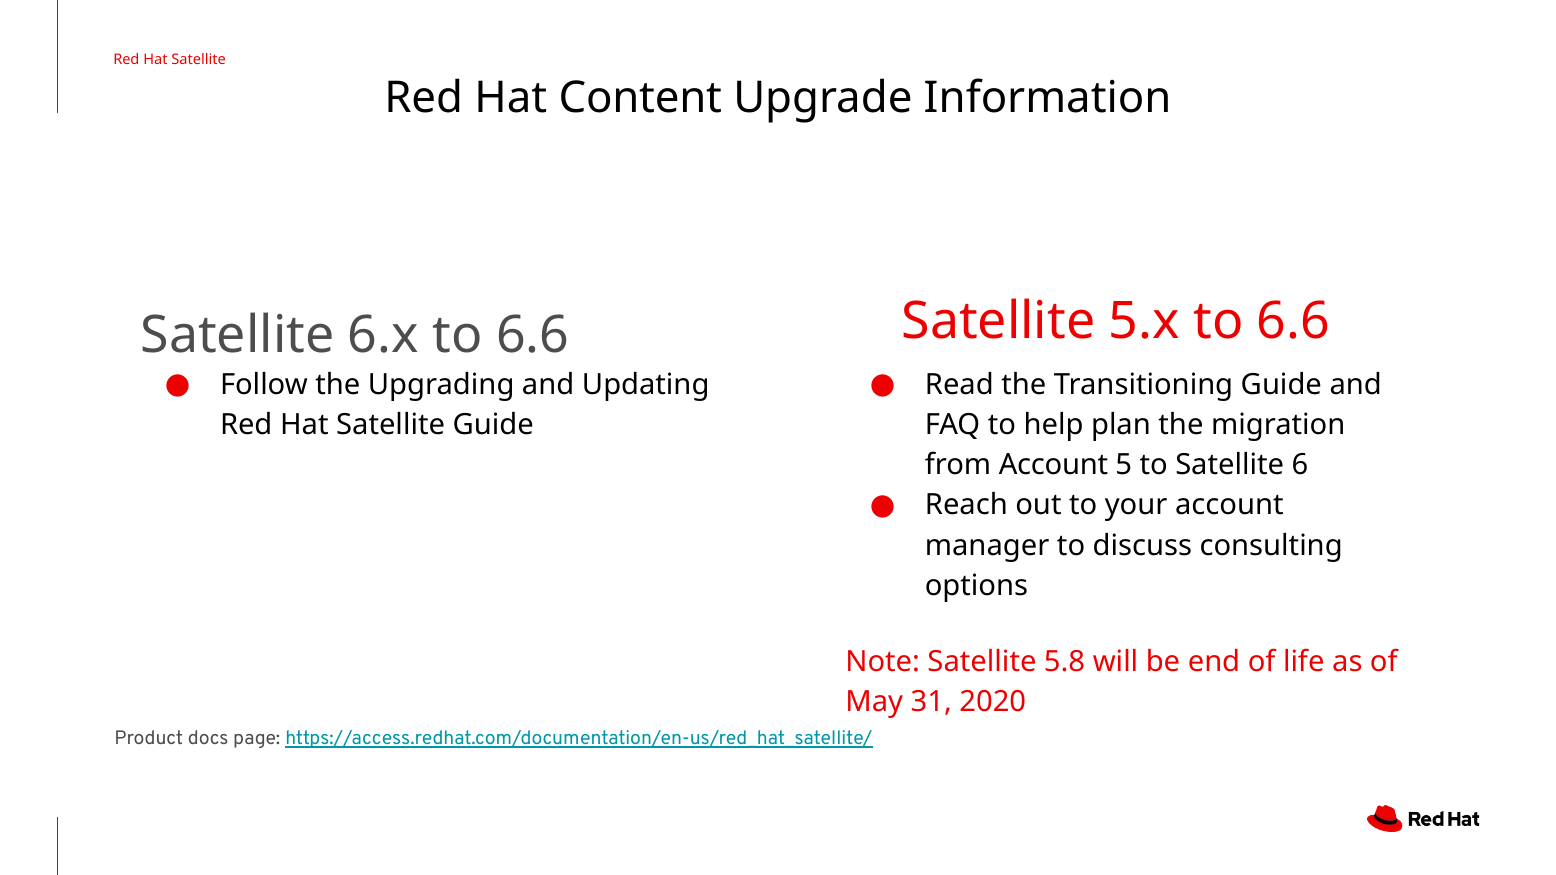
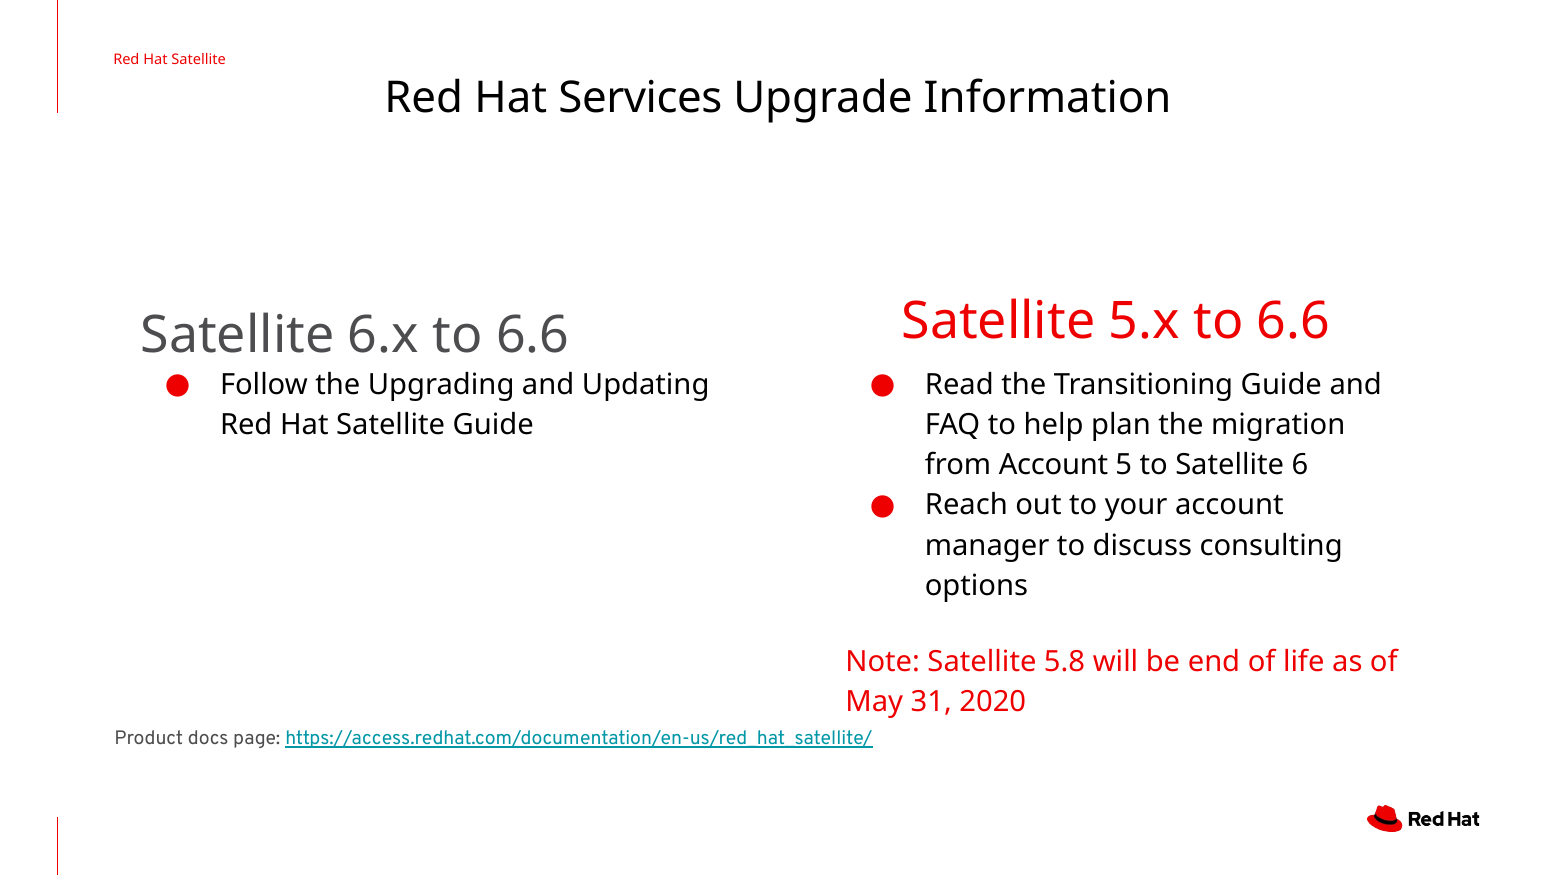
Content: Content -> Services
